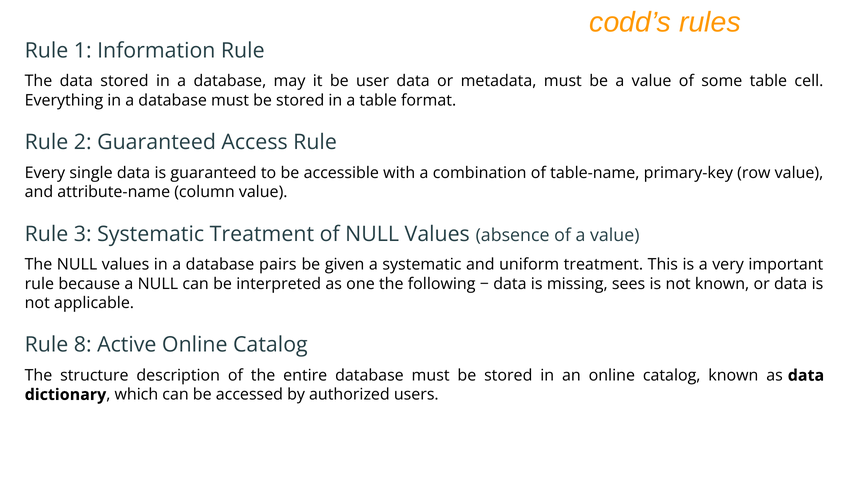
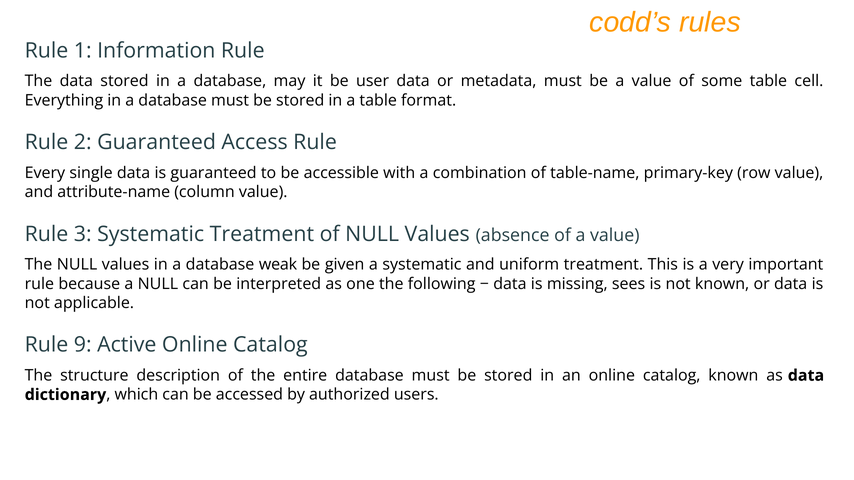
pairs: pairs -> weak
8: 8 -> 9
